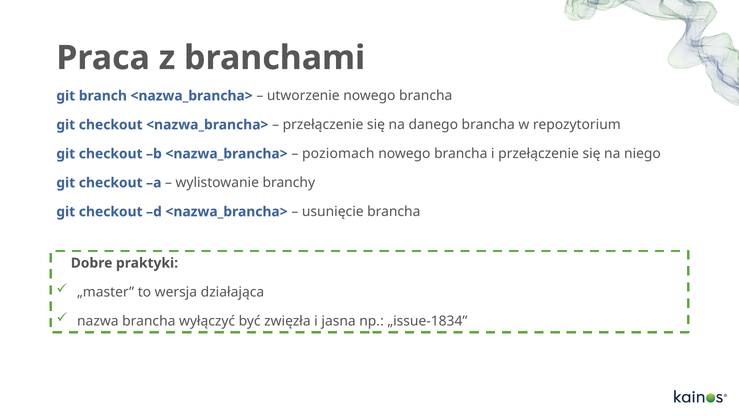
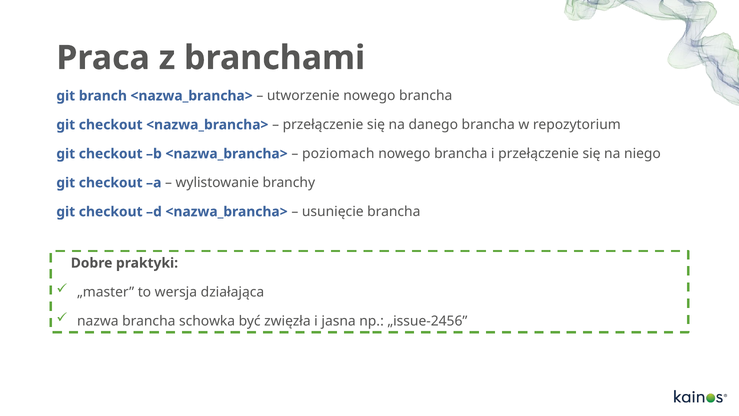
wyłączyć: wyłączyć -> schowka
„issue-1834: „issue-1834 -> „issue-2456
